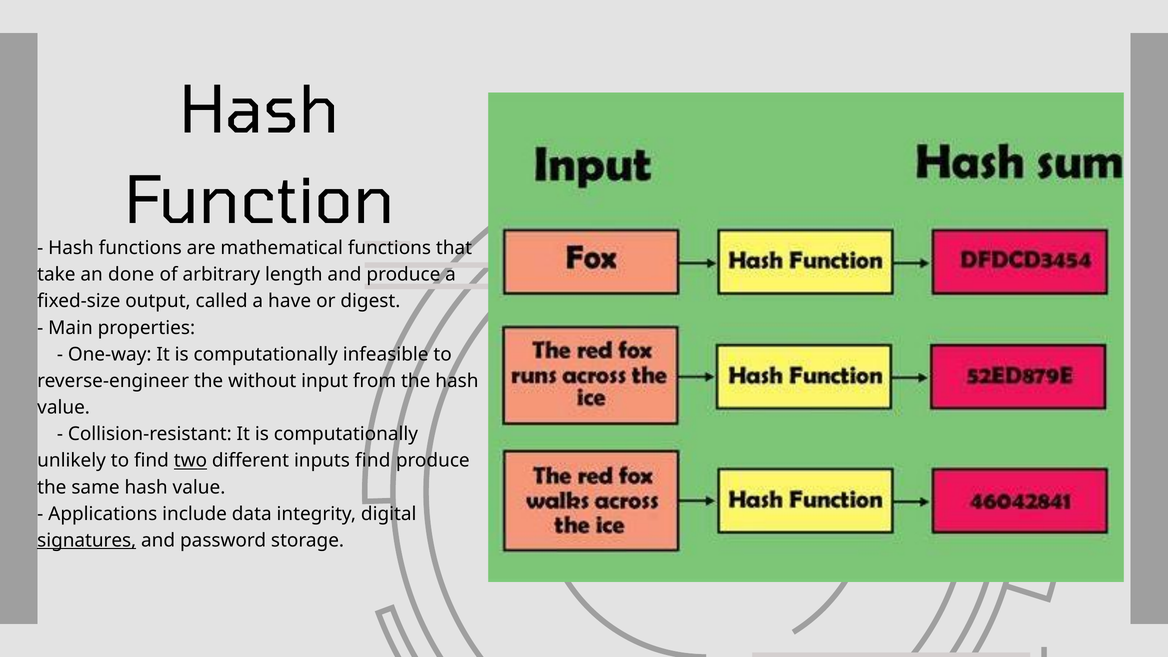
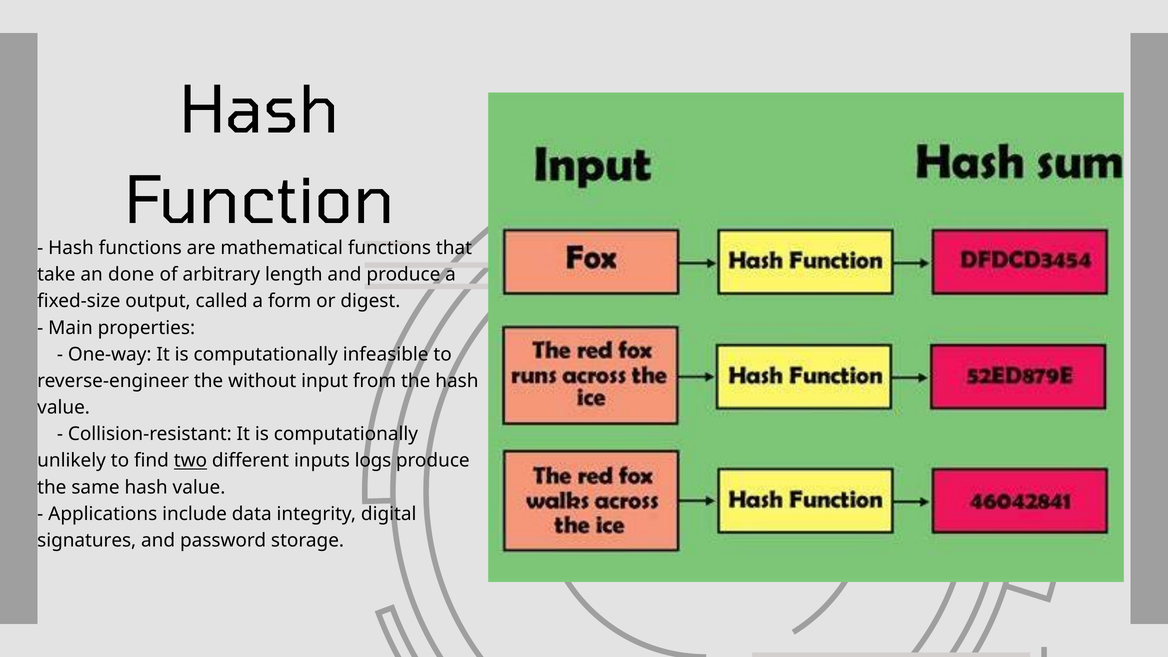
have: have -> form
inputs find: find -> logs
signatures underline: present -> none
